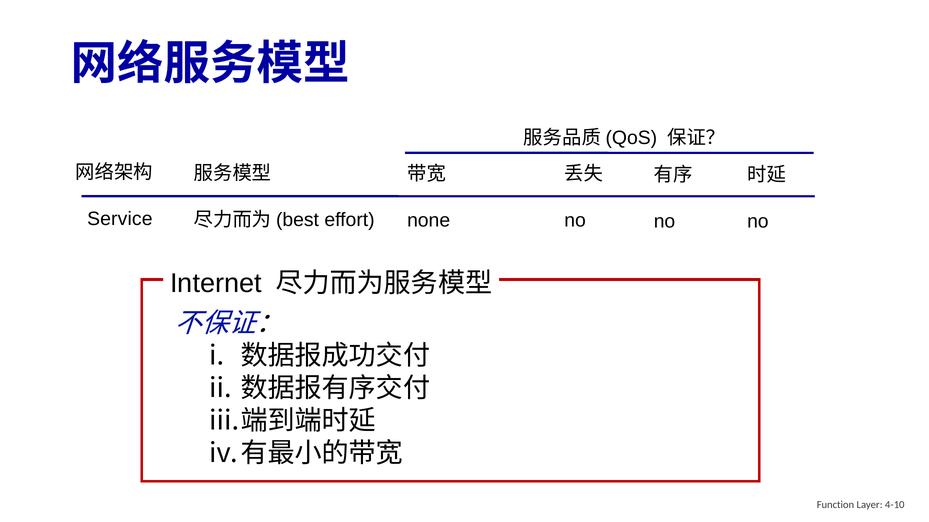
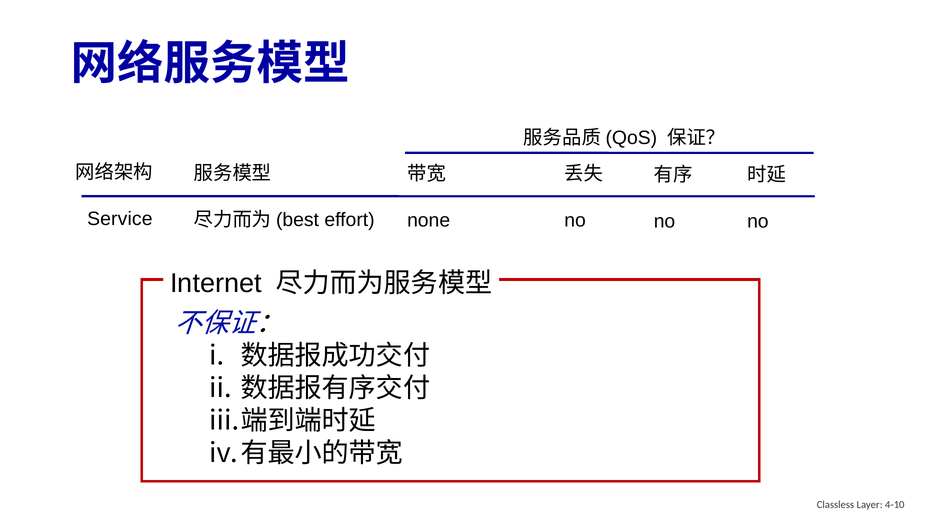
Function: Function -> Classless
